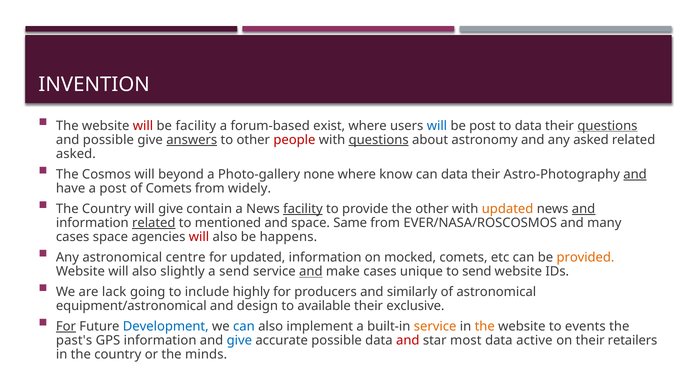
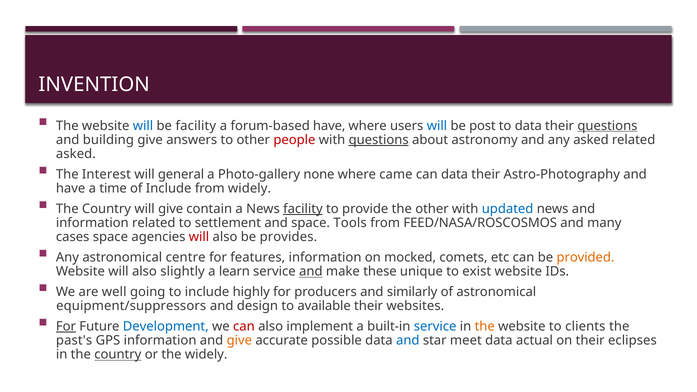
will at (143, 126) colour: red -> blue
forum-based exist: exist -> have
and possible: possible -> building
answers underline: present -> none
Cosmos: Cosmos -> Interest
beyond: beyond -> general
know: know -> came
and at (635, 174) underline: present -> none
a post: post -> time
of Comets: Comets -> Include
updated at (508, 209) colour: orange -> blue
and at (584, 209) underline: present -> none
related at (154, 223) underline: present -> none
mentioned: mentioned -> settlement
Same: Same -> Tools
EVER/NASA/ROSCOSMOS: EVER/NASA/ROSCOSMOS -> FEED/NASA/ROSCOSMOS
happens: happens -> provides
for updated: updated -> features
a send: send -> learn
make cases: cases -> these
to send: send -> exist
lack: lack -> well
equipment/astronomical: equipment/astronomical -> equipment/suppressors
exclusive: exclusive -> websites
can at (244, 326) colour: blue -> red
service at (435, 326) colour: orange -> blue
events: events -> clients
give at (239, 341) colour: blue -> orange
and at (408, 341) colour: red -> blue
most: most -> meet
active: active -> actual
retailers: retailers -> eclipses
country at (118, 355) underline: none -> present
the minds: minds -> widely
